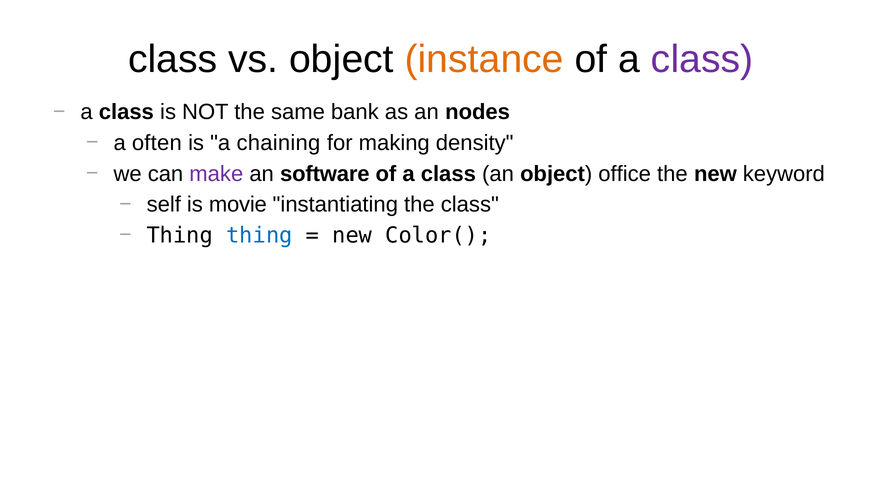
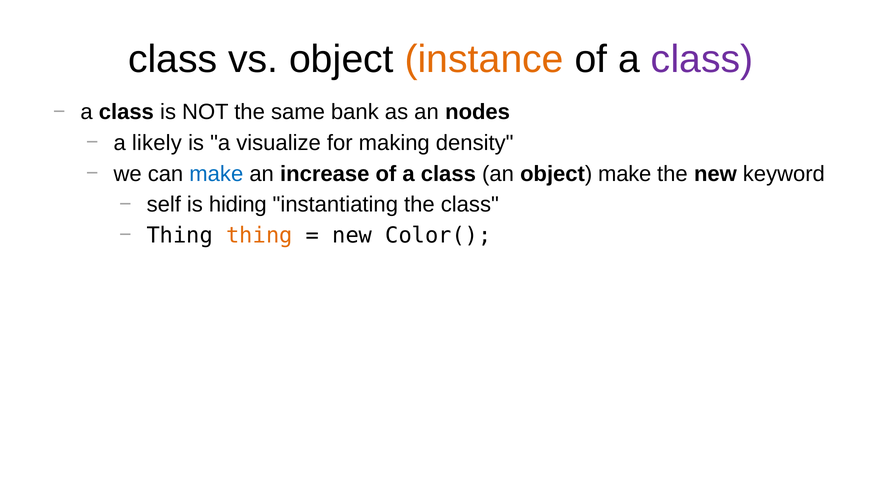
often: often -> likely
chaining: chaining -> visualize
make at (216, 174) colour: purple -> blue
software: software -> increase
object office: office -> make
movie: movie -> hiding
thing at (259, 236) colour: blue -> orange
